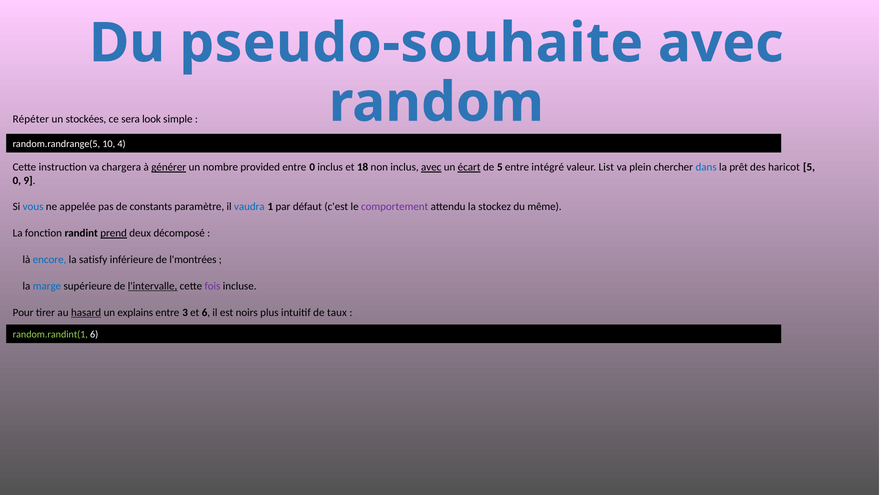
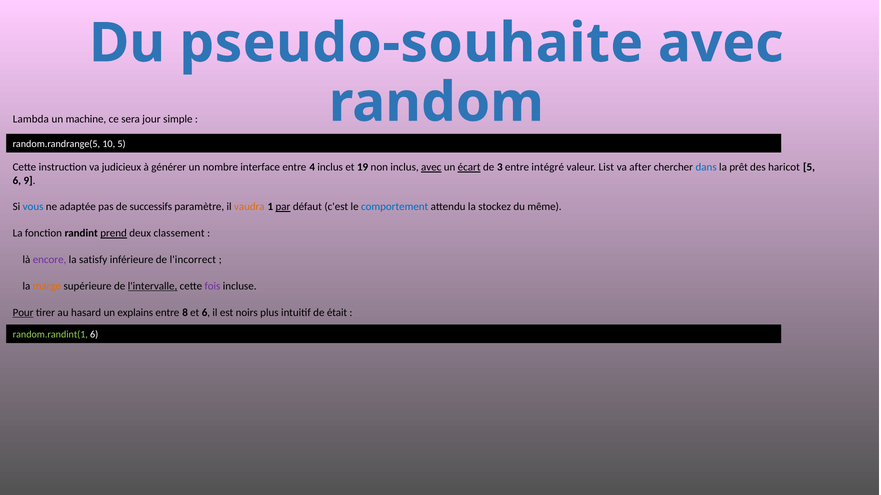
Répéter: Répéter -> Lambda
stockées: stockées -> machine
look: look -> jour
10 4: 4 -> 5
chargera: chargera -> judicieux
générer underline: present -> none
provided: provided -> interface
entre 0: 0 -> 4
18: 18 -> 19
de 5: 5 -> 3
plein: plein -> after
0 at (17, 181): 0 -> 6
appelée: appelée -> adaptée
constants: constants -> successifs
vaudra colour: blue -> orange
par underline: none -> present
comportement colour: purple -> blue
décomposé: décomposé -> classement
encore colour: blue -> purple
l'montrées: l'montrées -> l'incorrect
marge colour: blue -> orange
Pour underline: none -> present
hasard underline: present -> none
3: 3 -> 8
taux: taux -> était
